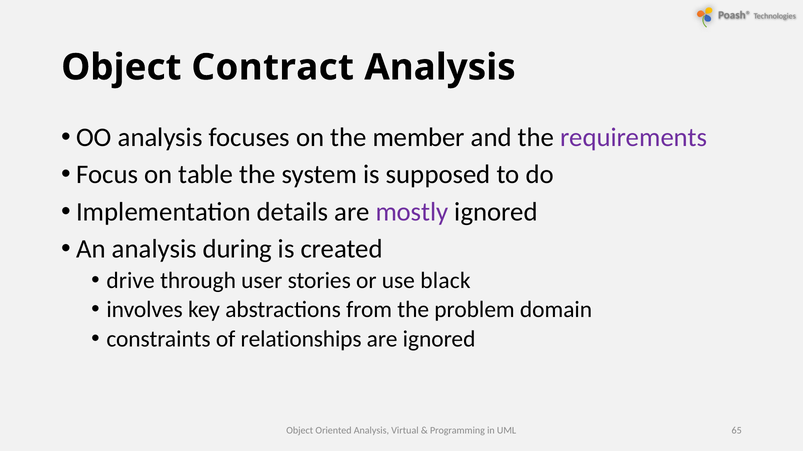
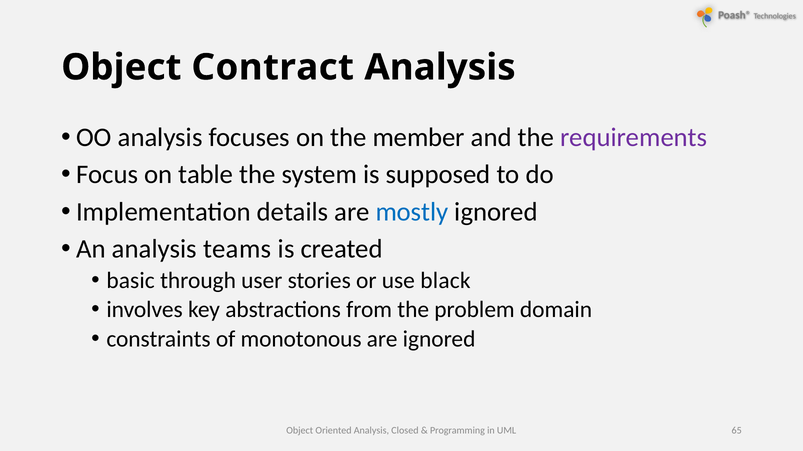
mostly colour: purple -> blue
during: during -> teams
drive: drive -> basic
relationships: relationships -> monotonous
Virtual: Virtual -> Closed
